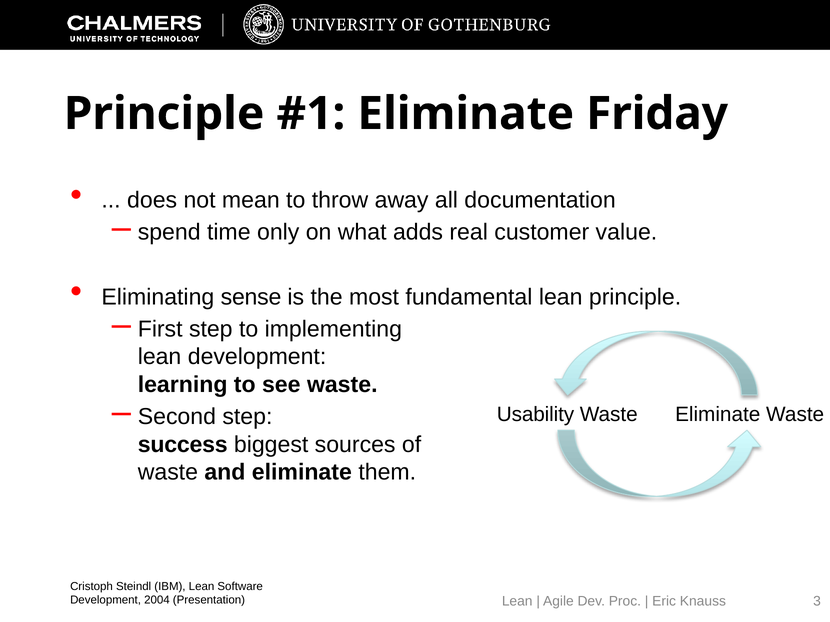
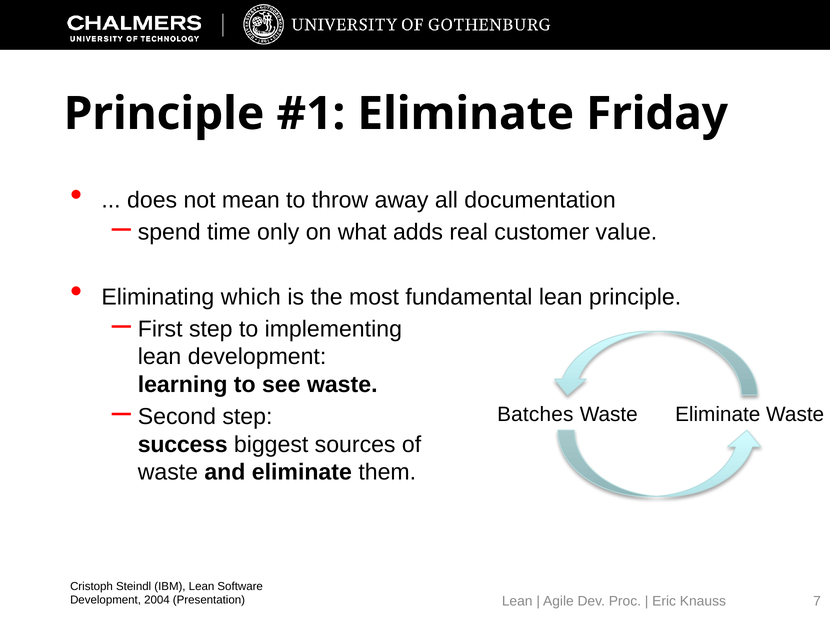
sense: sense -> which
Usability: Usability -> Batches
3: 3 -> 7
